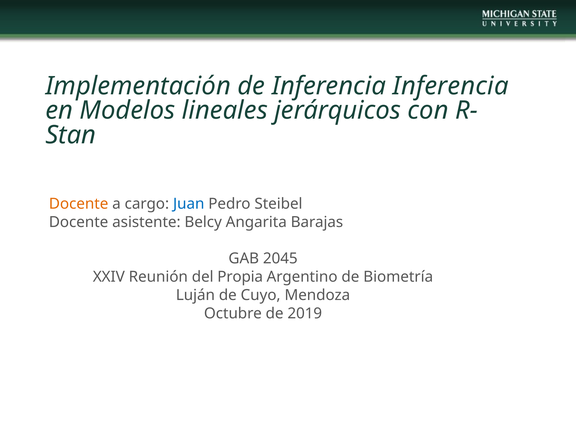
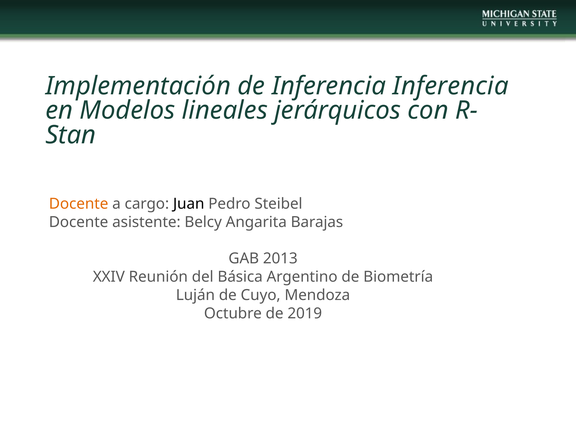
Juan colour: blue -> black
2045: 2045 -> 2013
Propia: Propia -> Básica
